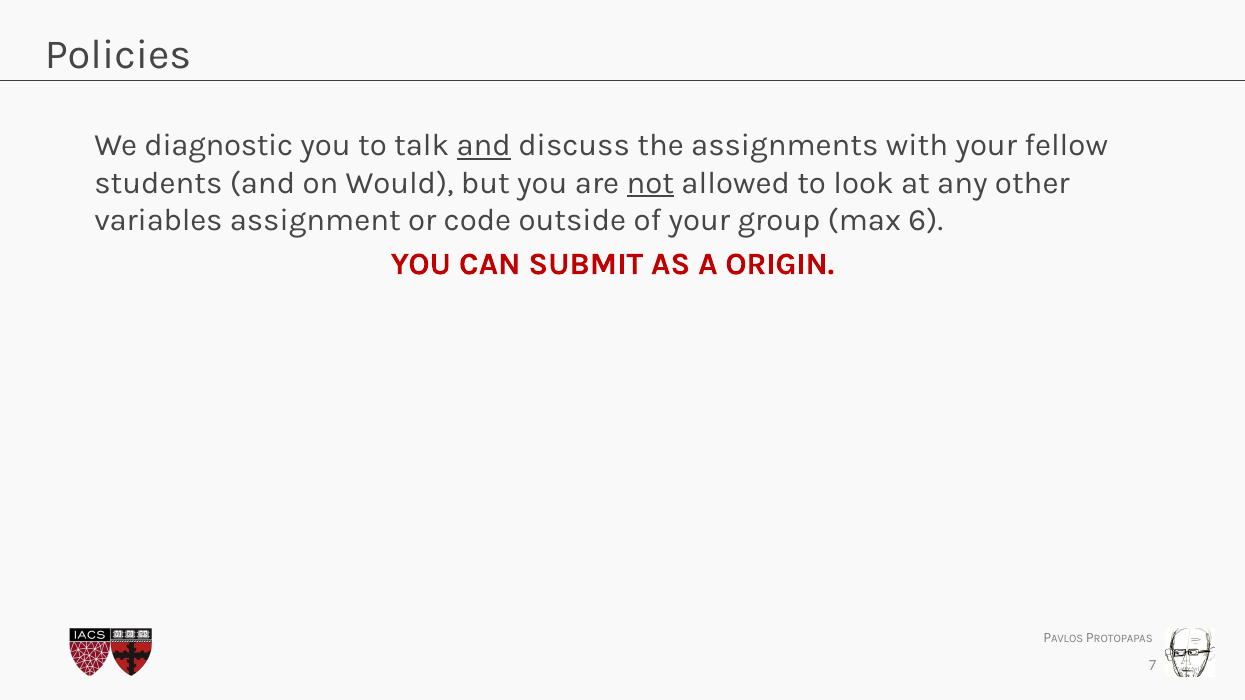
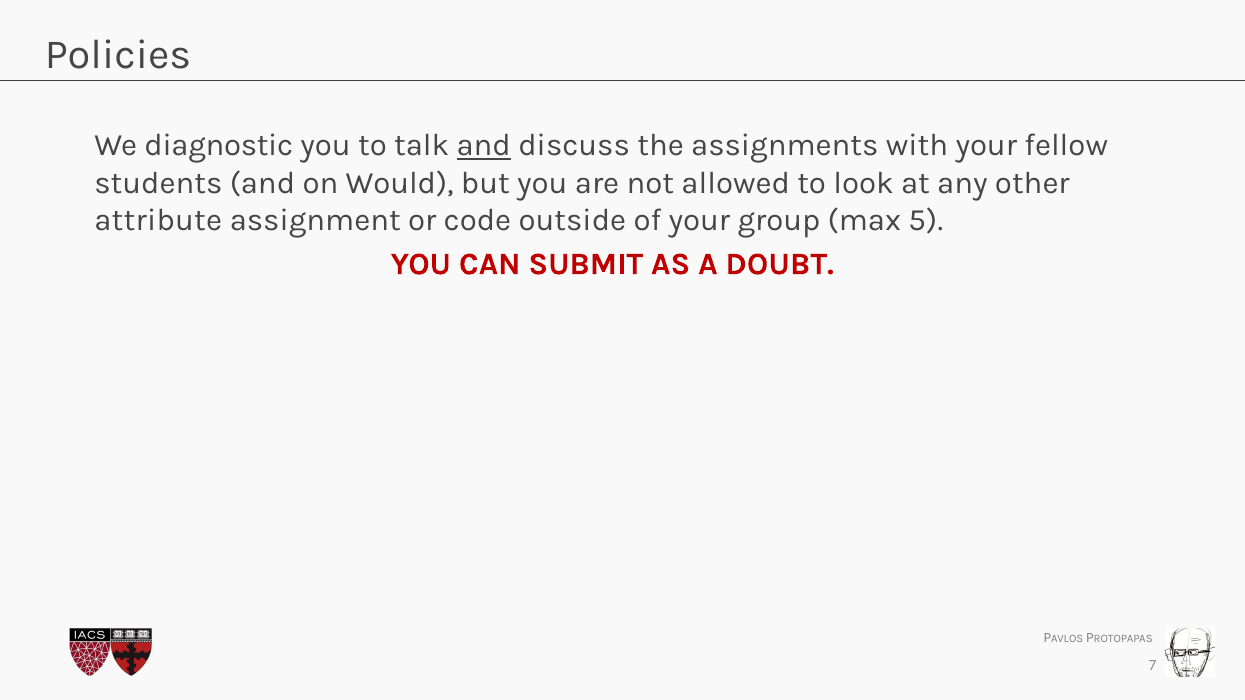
not underline: present -> none
variables: variables -> attribute
6: 6 -> 5
ORIGIN: ORIGIN -> DOUBT
